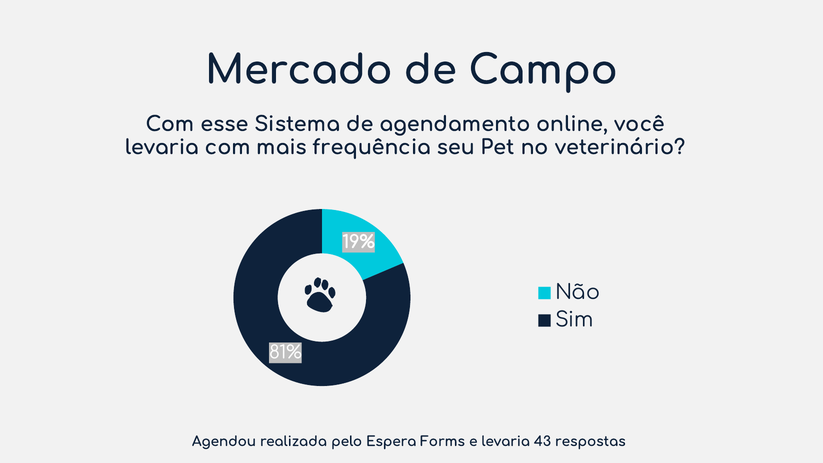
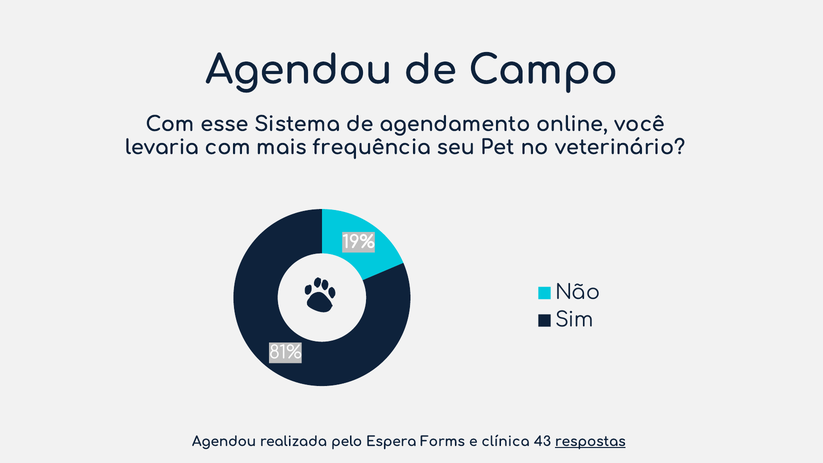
Mercado at (299, 70): Mercado -> Agendou
e levaria: levaria -> clínica
respostas underline: none -> present
